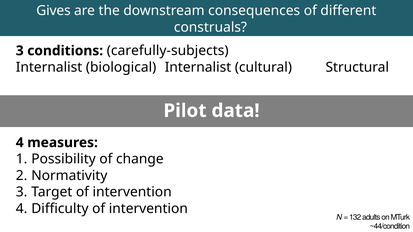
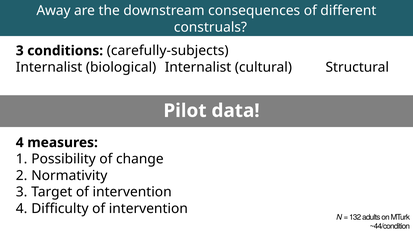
Gives: Gives -> Away
